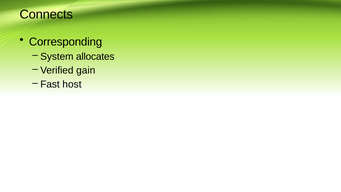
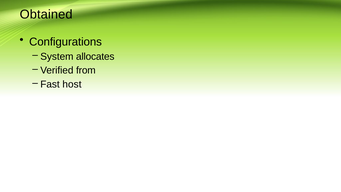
Connects: Connects -> Obtained
Corresponding: Corresponding -> Configurations
gain: gain -> from
